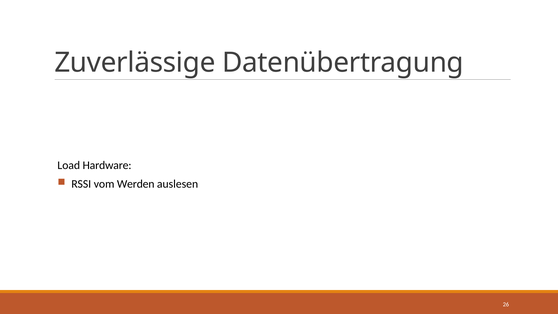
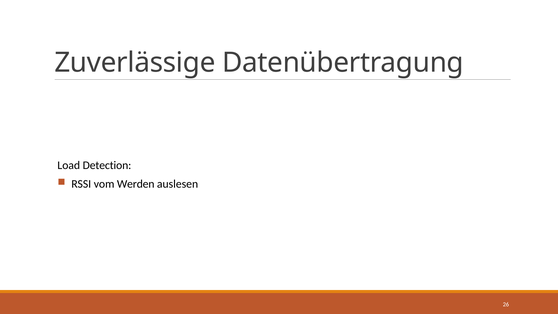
Hardware: Hardware -> Detection
